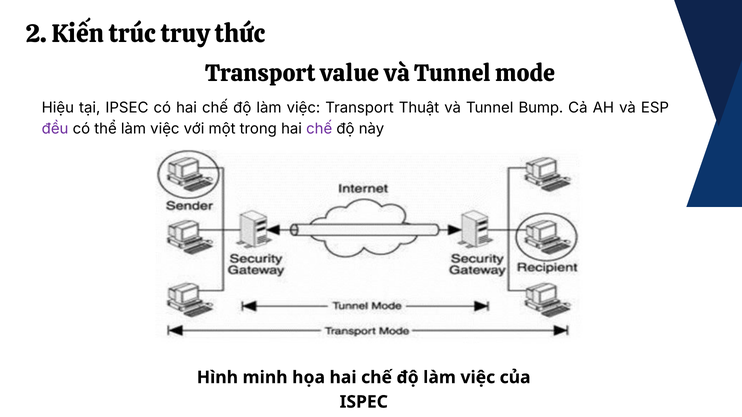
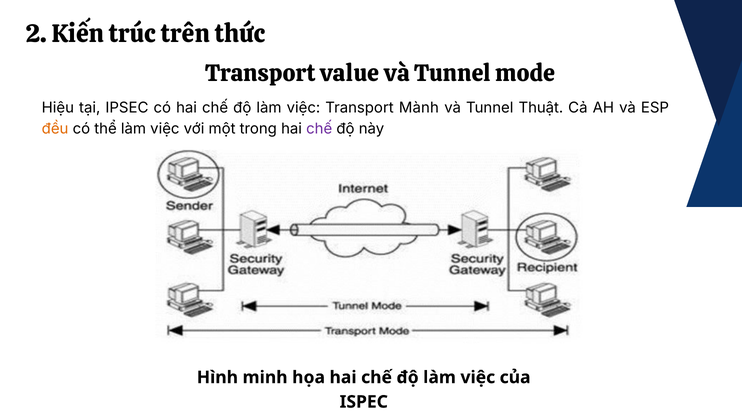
truy: truy -> trên
Thuật: Thuật -> Mành
Bump: Bump -> Thuật
đều colour: purple -> orange
